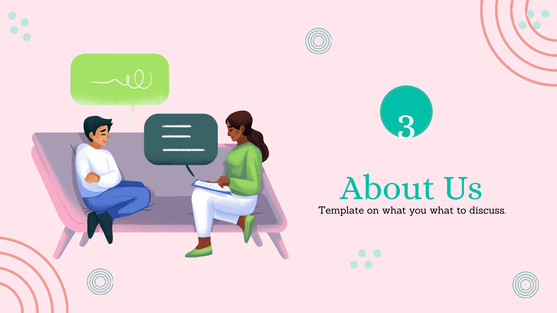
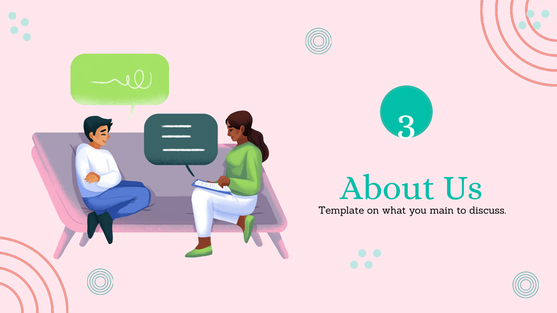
what at (442, 211): what -> main
